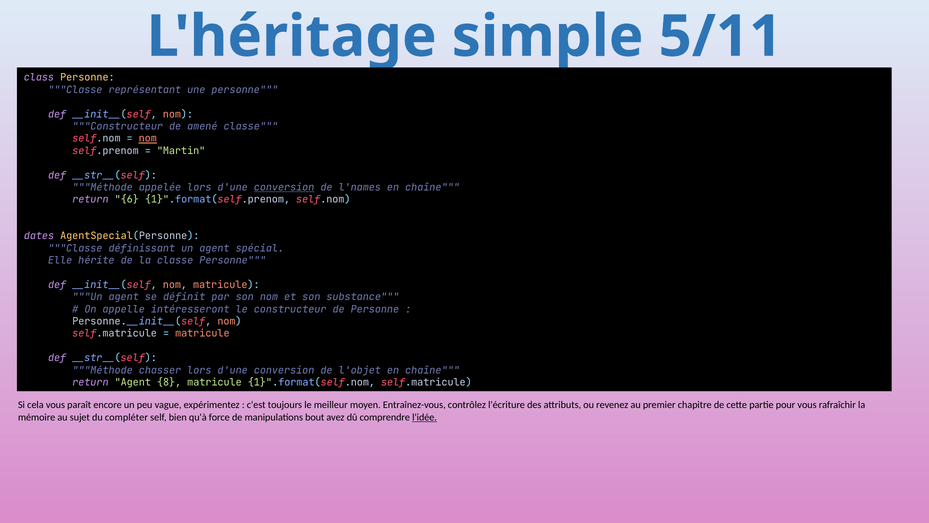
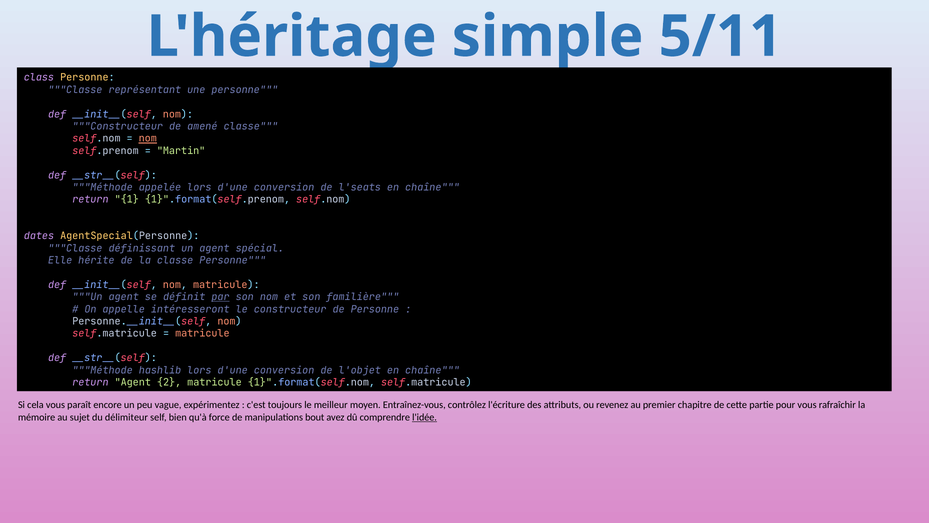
conversion at (284, 187) underline: present -> none
l'names: l'names -> l'seats
6: 6 -> 1
par underline: none -> present
substance: substance -> familière
chasser: chasser -> hashlib
8: 8 -> 2
compléter: compléter -> délimiteur
